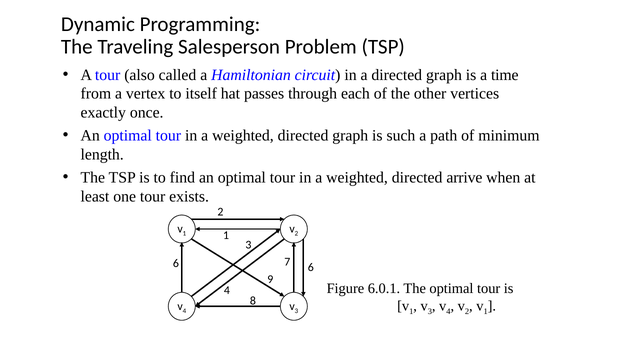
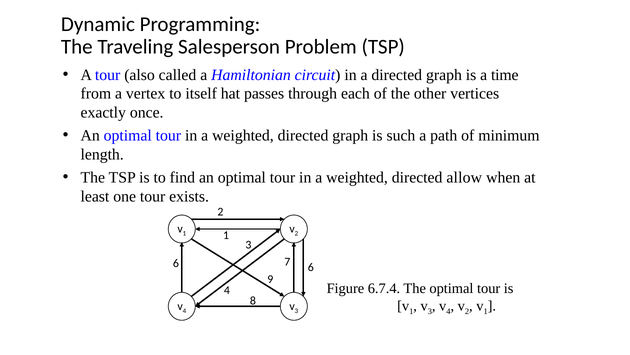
arrive: arrive -> allow
6.0.1: 6.0.1 -> 6.7.4
